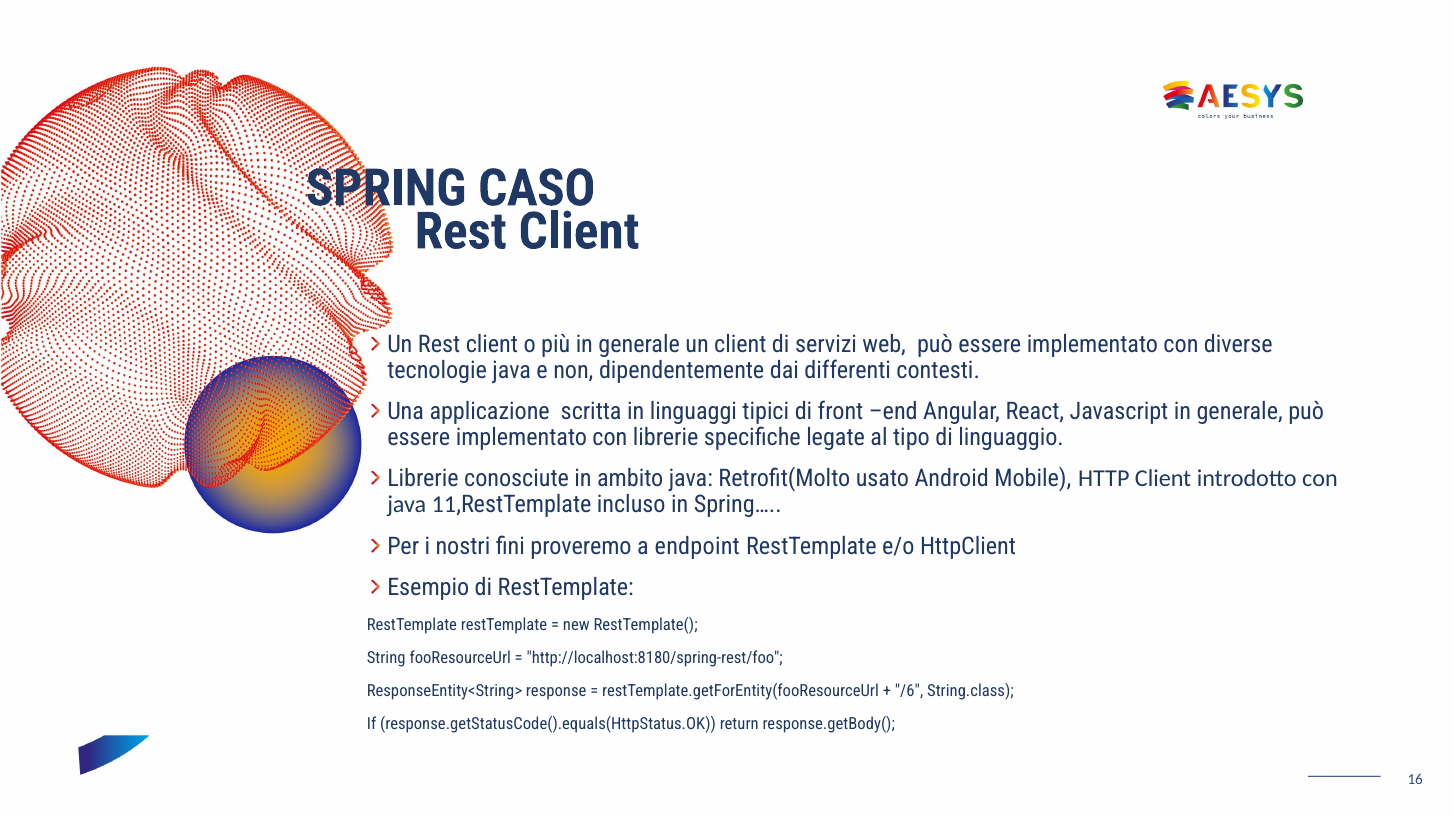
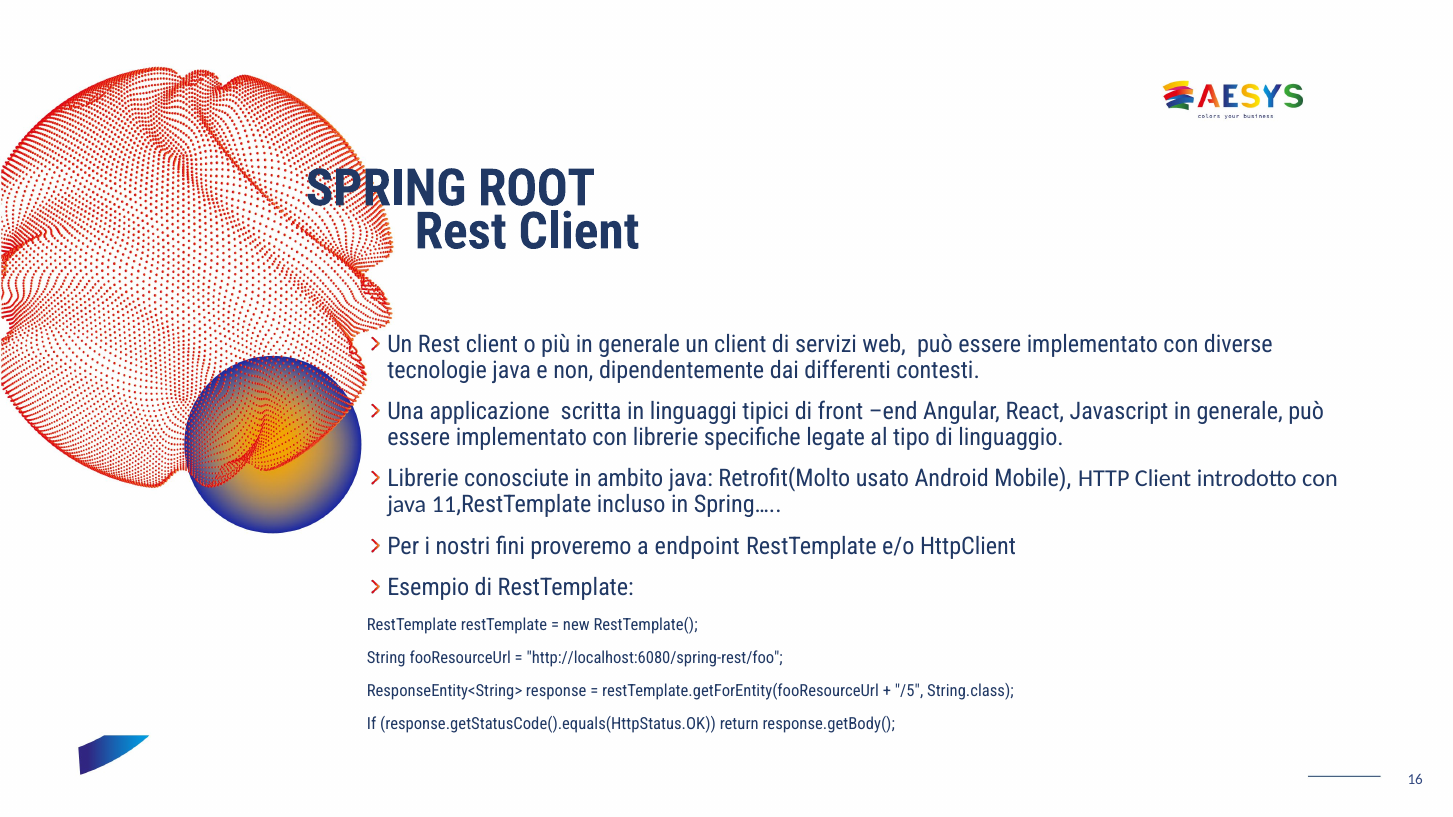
CASO: CASO -> ROOT
http://localhost:8180/spring-rest/foo: http://localhost:8180/spring-rest/foo -> http://localhost:6080/spring-rest/foo
/6: /6 -> /5
